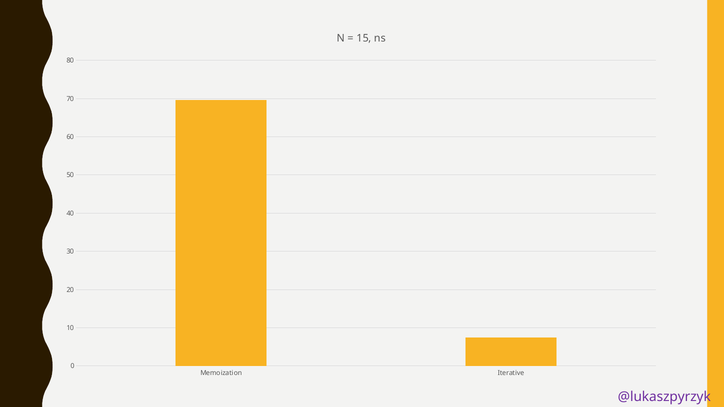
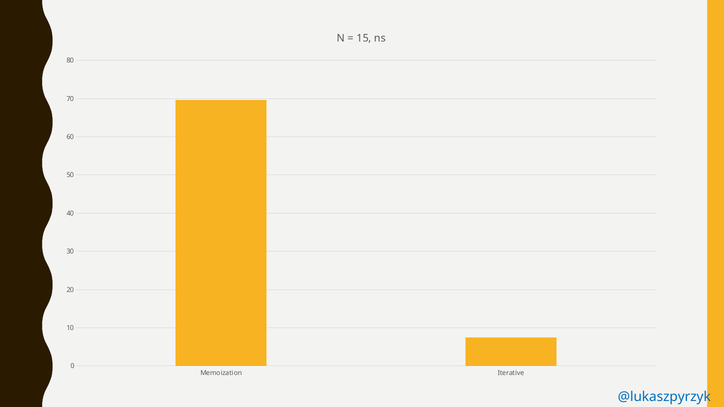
@lukaszpyrzyk colour: purple -> blue
